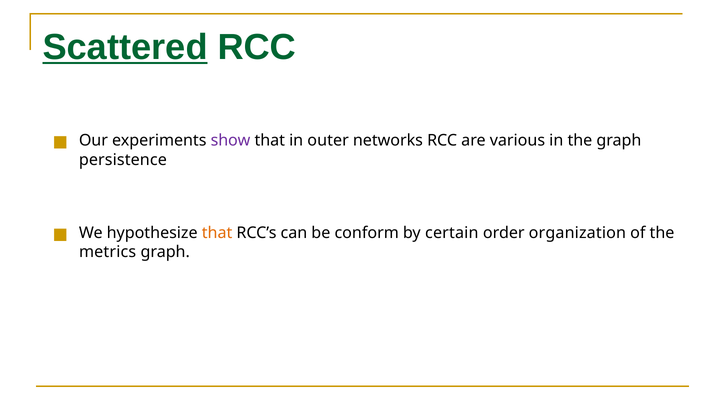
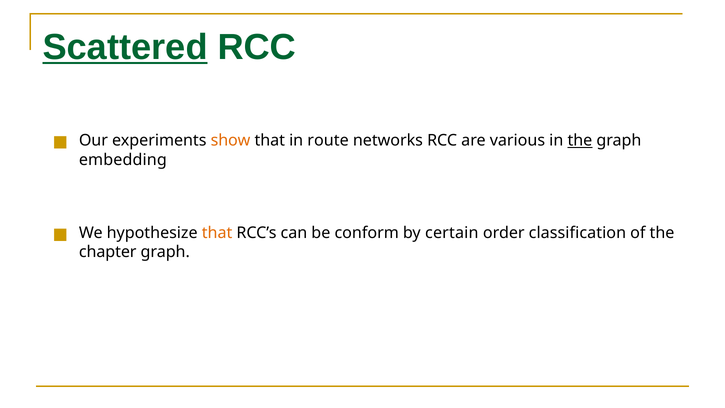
show colour: purple -> orange
outer: outer -> route
the at (580, 140) underline: none -> present
persistence: persistence -> embedding
organization: organization -> classification
metrics: metrics -> chapter
